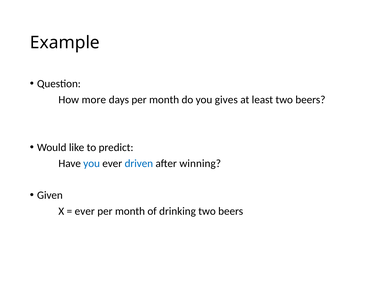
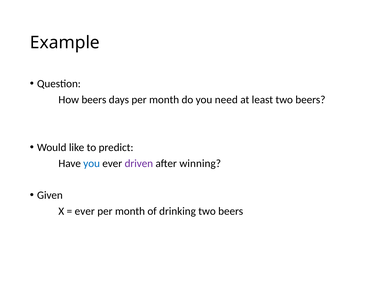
How more: more -> beers
gives: gives -> need
driven colour: blue -> purple
